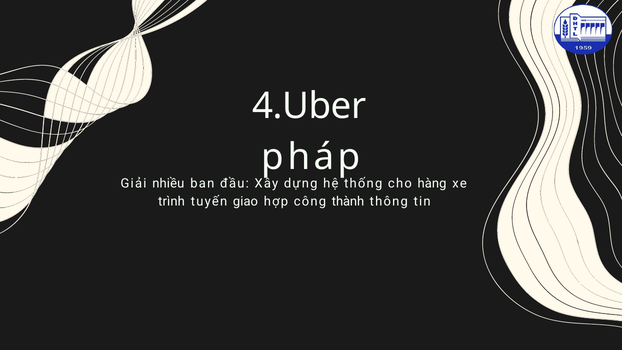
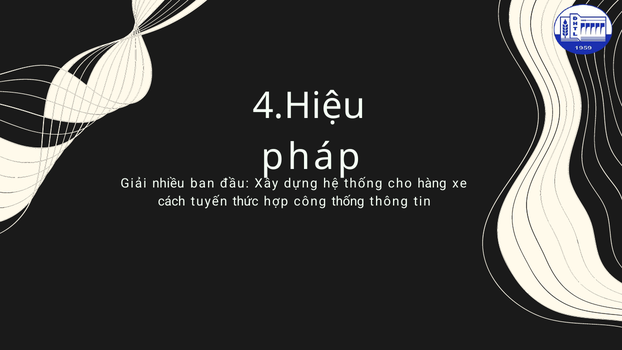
4.Uber: 4.Uber -> 4.Hiệu
trình: trình -> cách
giao: giao -> thức
công thành: thành -> thống
